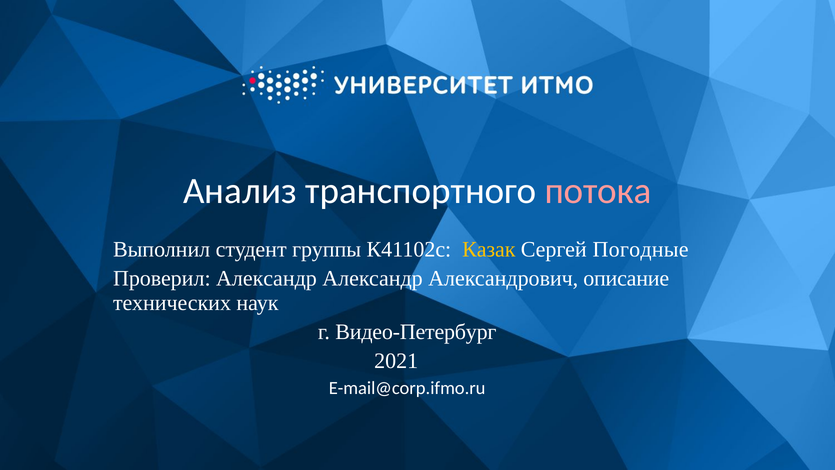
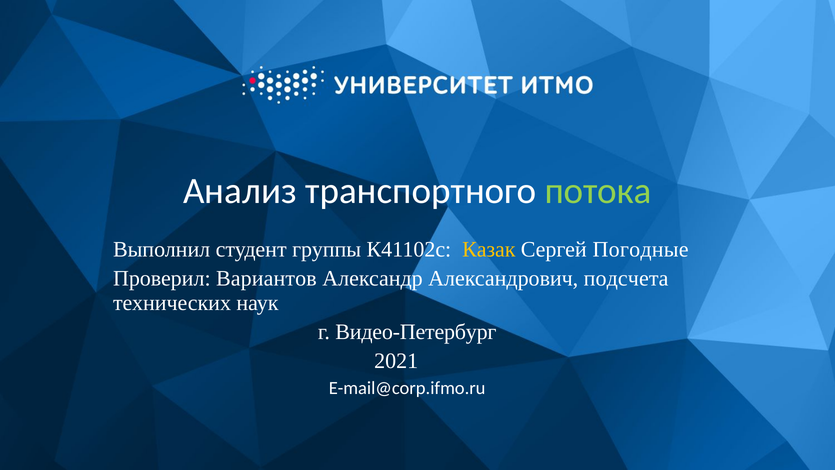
потока colour: pink -> light green
Проверил Александр: Александр -> Вариантов
описание: описание -> подсчета
